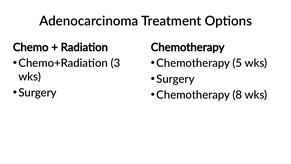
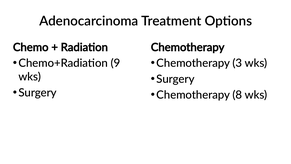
3: 3 -> 9
5: 5 -> 3
